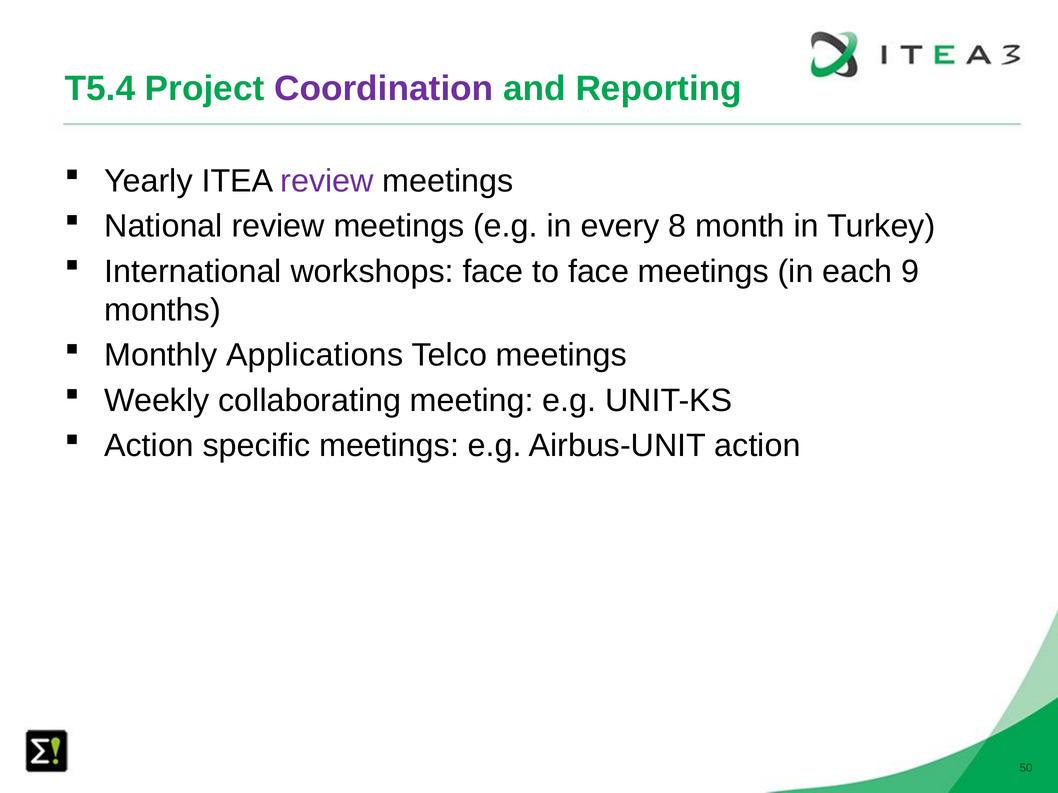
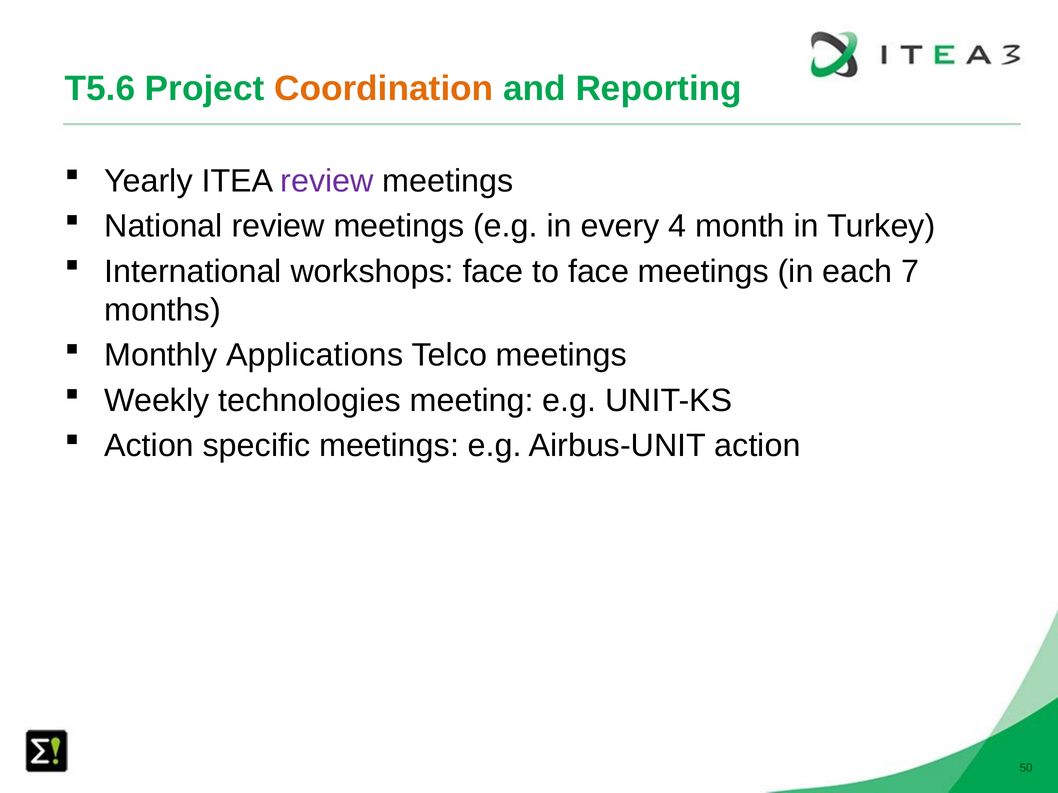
T5.4: T5.4 -> T5.6
Coordination colour: purple -> orange
8: 8 -> 4
9: 9 -> 7
collaborating: collaborating -> technologies
